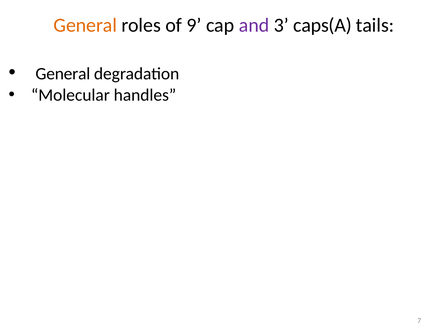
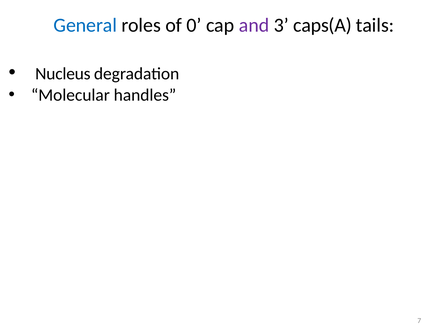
General at (85, 25) colour: orange -> blue
9: 9 -> 0
General at (63, 74): General -> Nucleus
